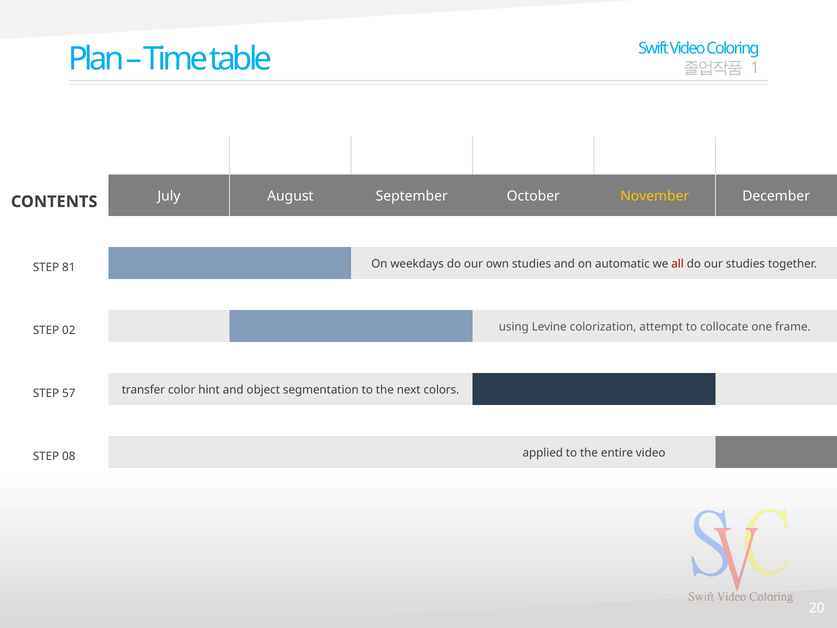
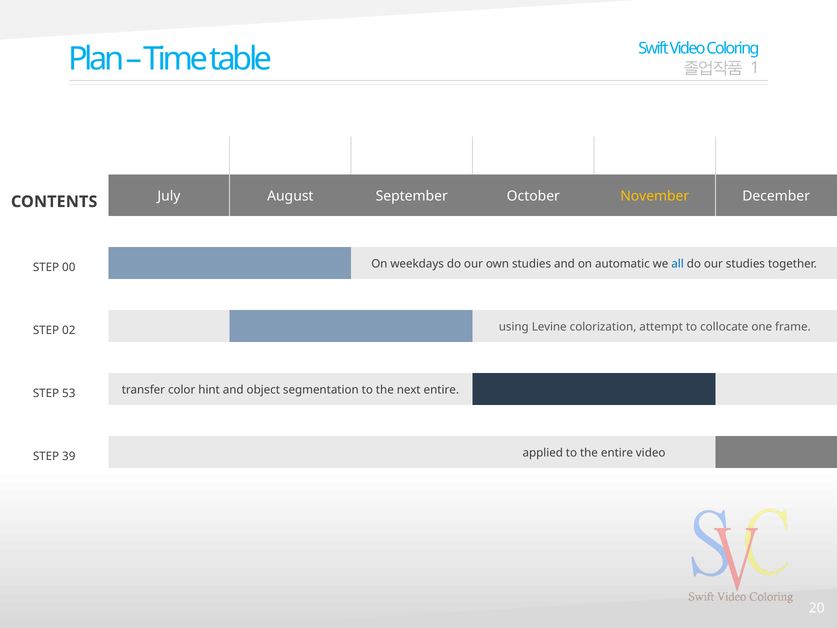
81: 81 -> 00
all colour: red -> blue
57: 57 -> 53
next colors: colors -> entire
08: 08 -> 39
